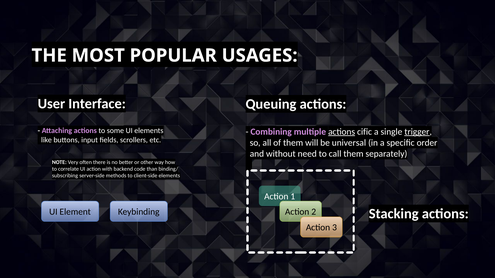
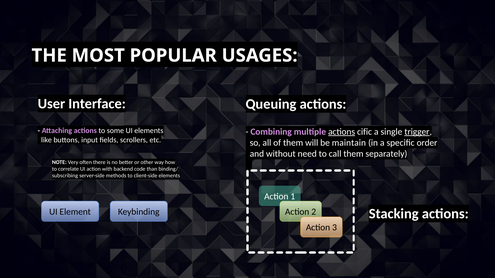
universal: universal -> maintain
